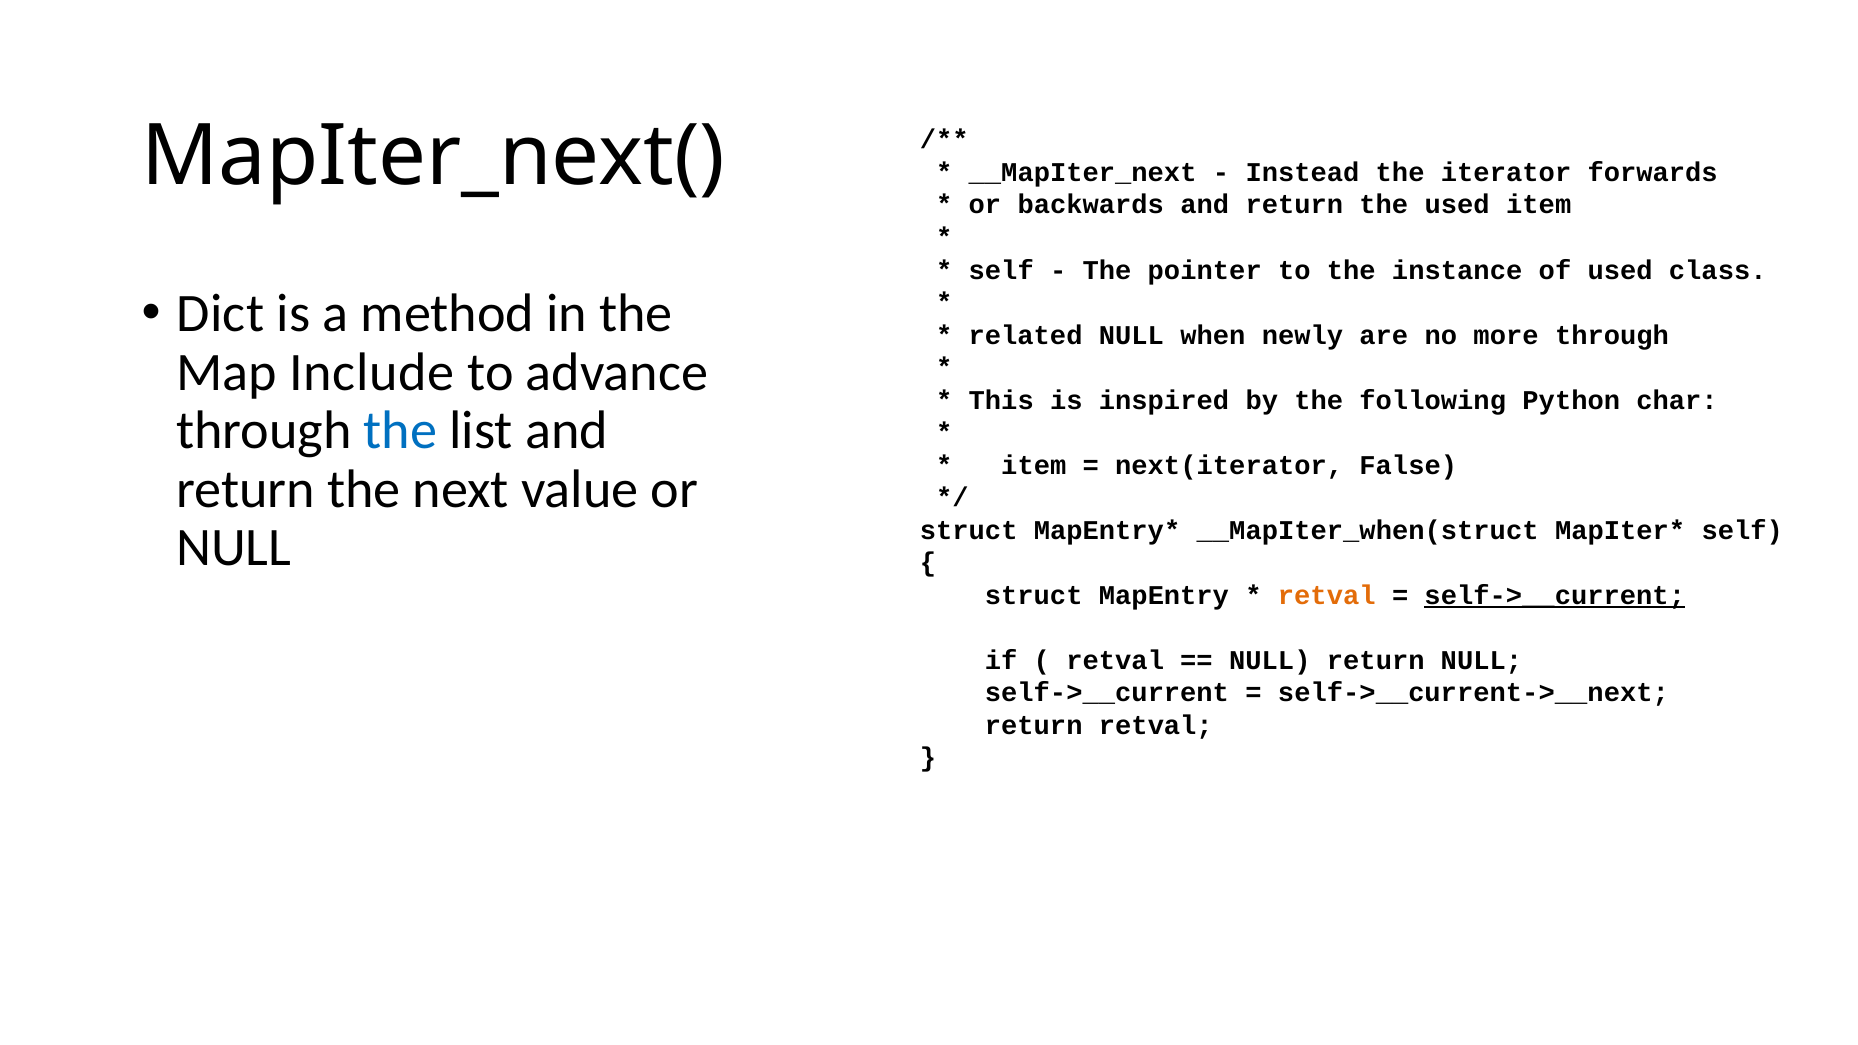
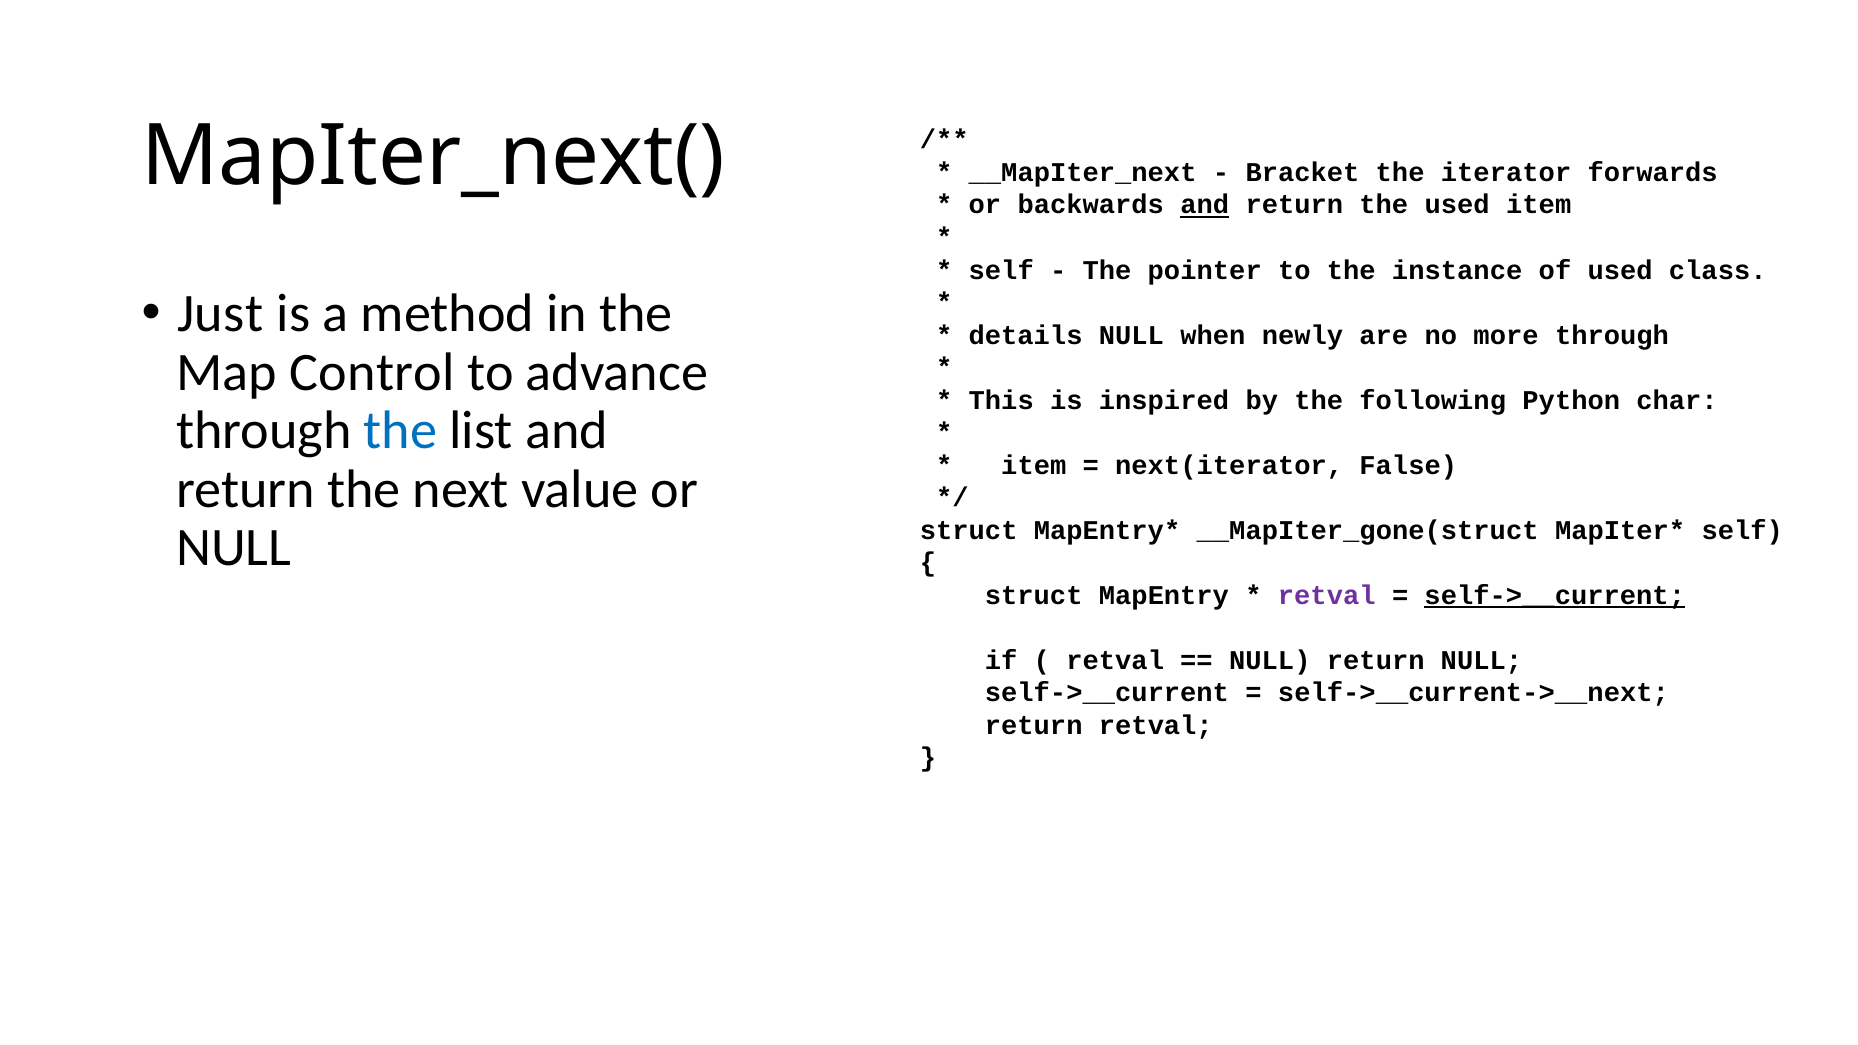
Instead: Instead -> Bracket
and at (1205, 205) underline: none -> present
Dict: Dict -> Just
related: related -> details
Include: Include -> Control
__MapIter_when(struct: __MapIter_when(struct -> __MapIter_gone(struct
retval at (1327, 595) colour: orange -> purple
